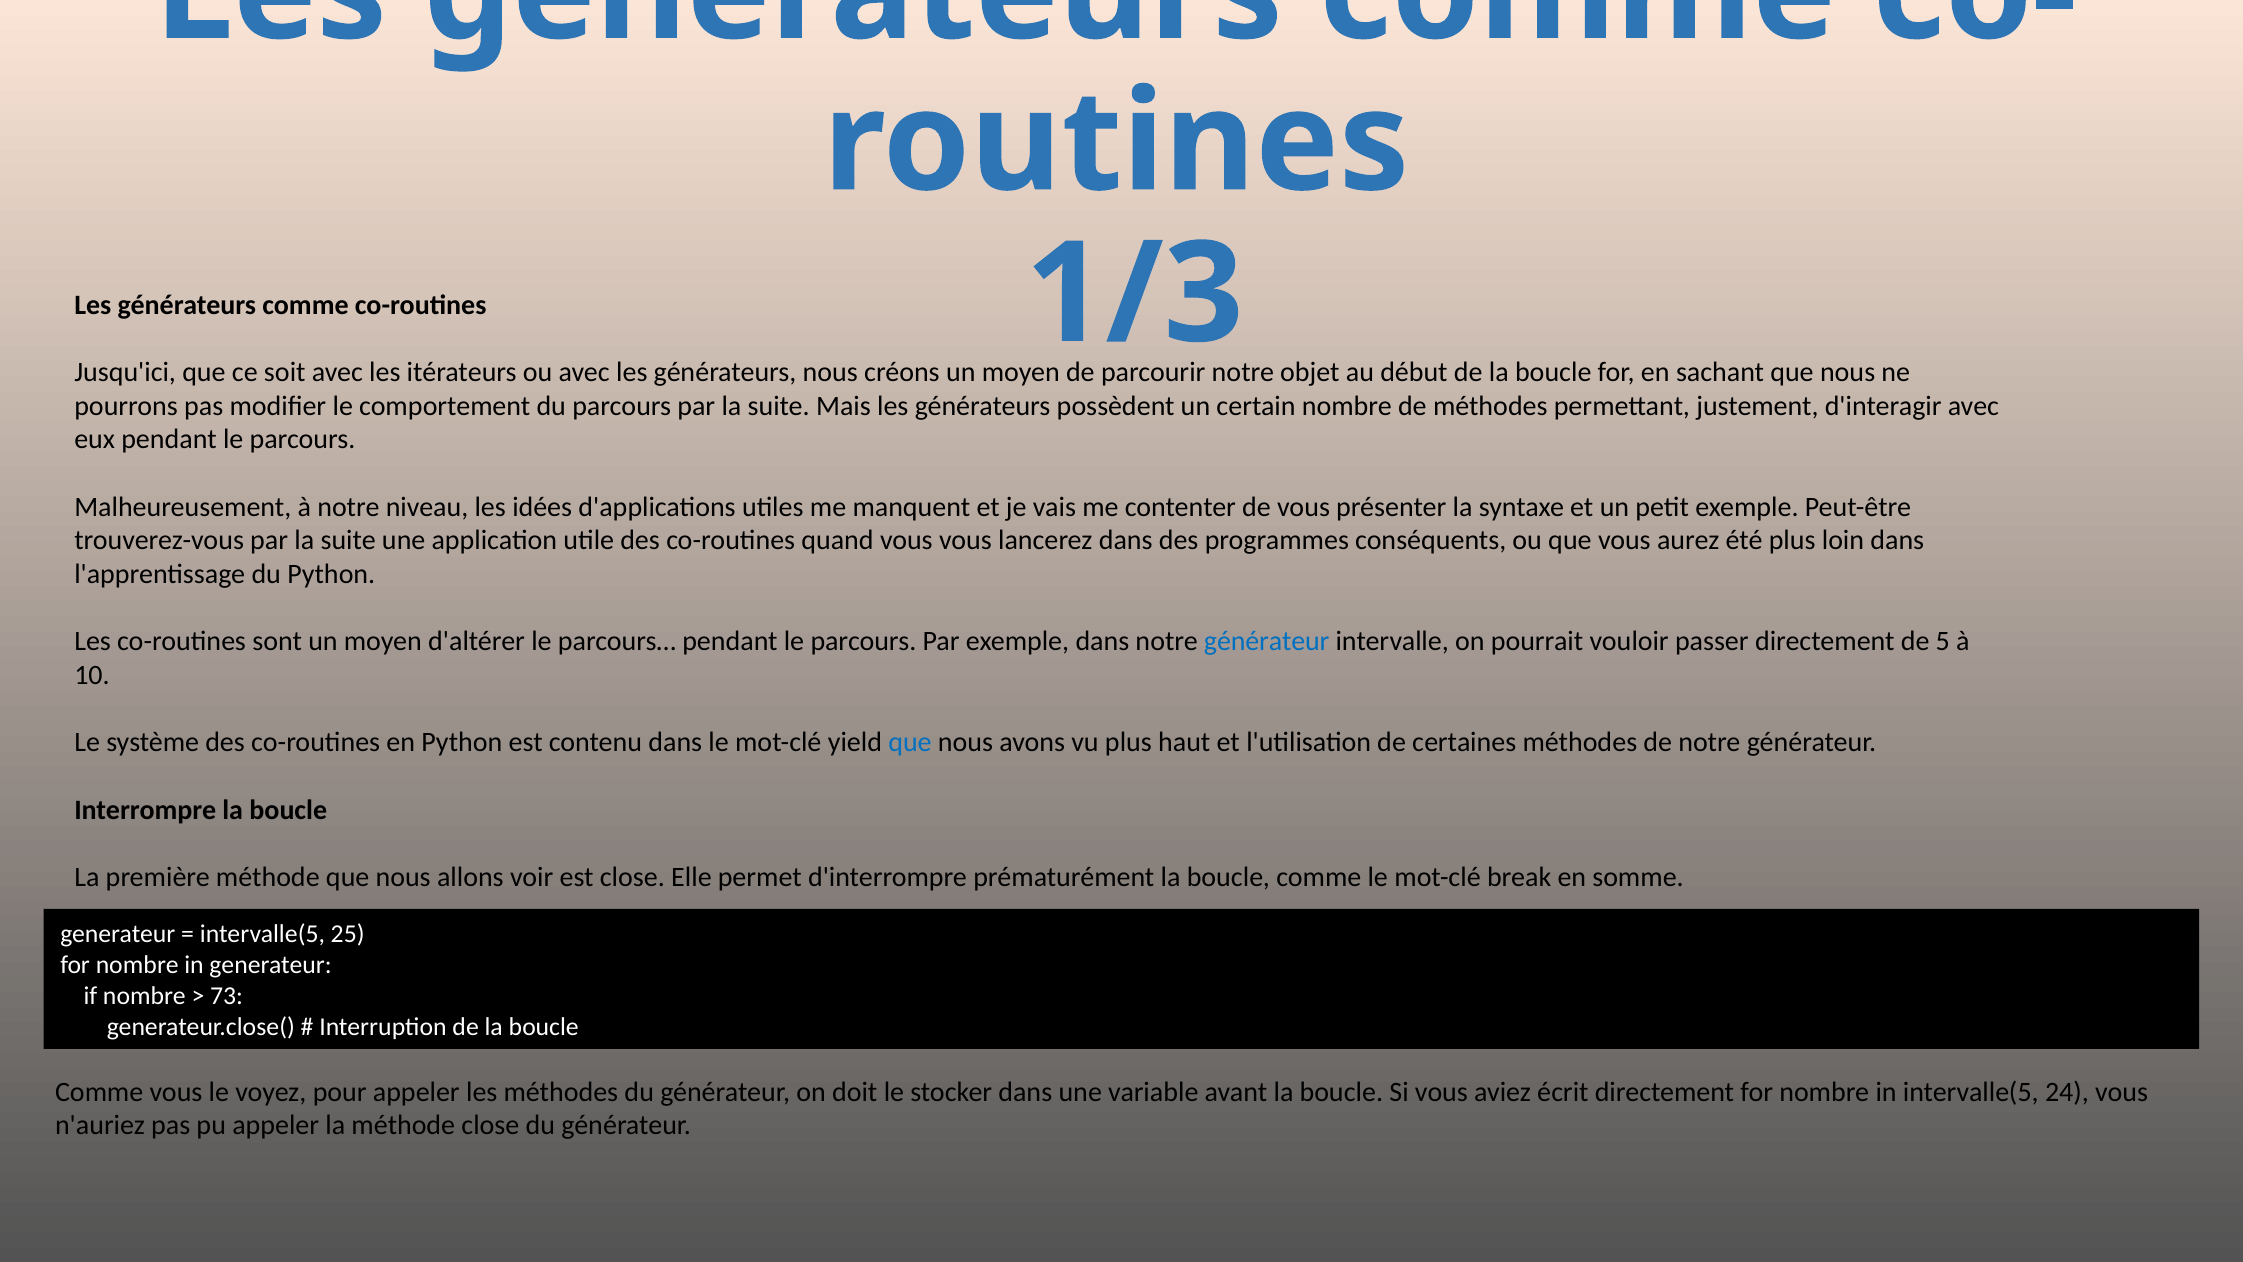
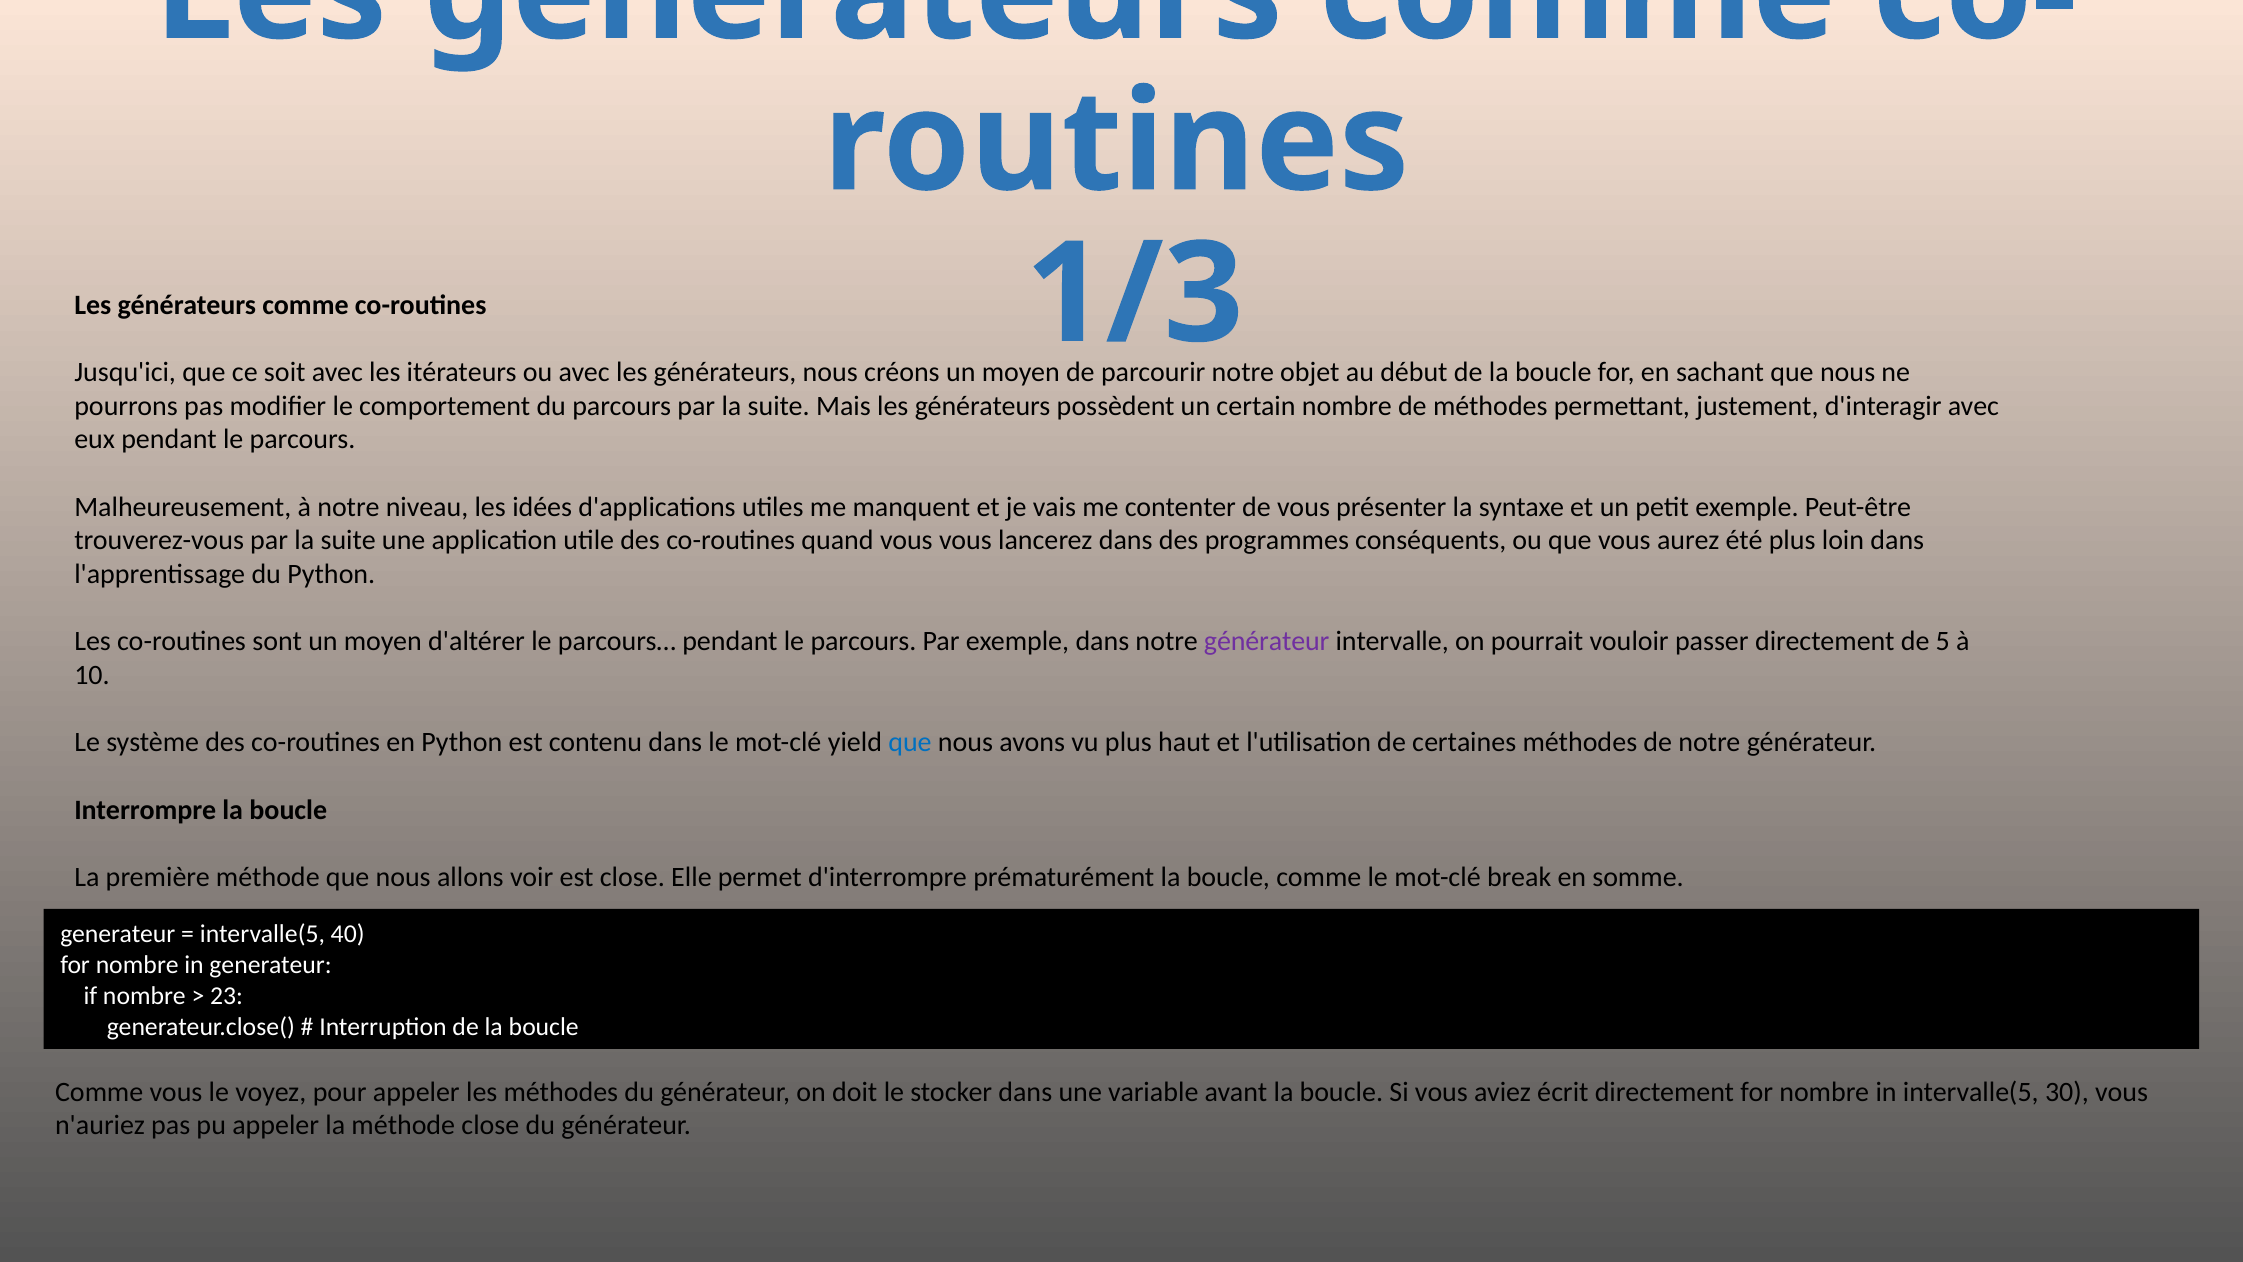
générateur at (1267, 641) colour: blue -> purple
25: 25 -> 40
73: 73 -> 23
24: 24 -> 30
